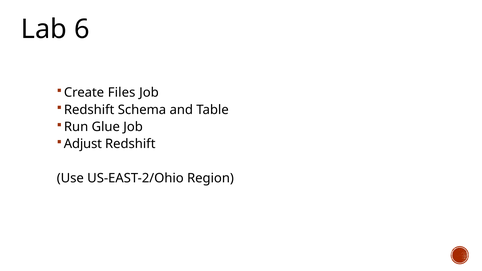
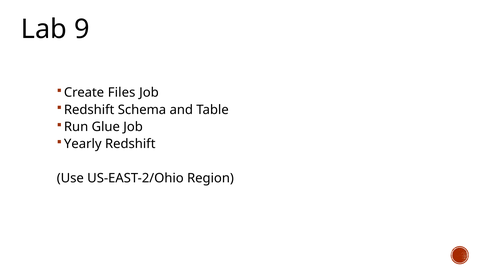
6: 6 -> 9
Adjust: Adjust -> Yearly
